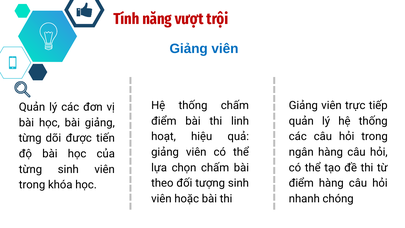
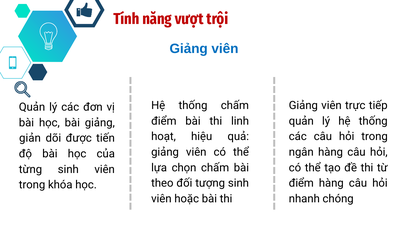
từng at (30, 138): từng -> giản
